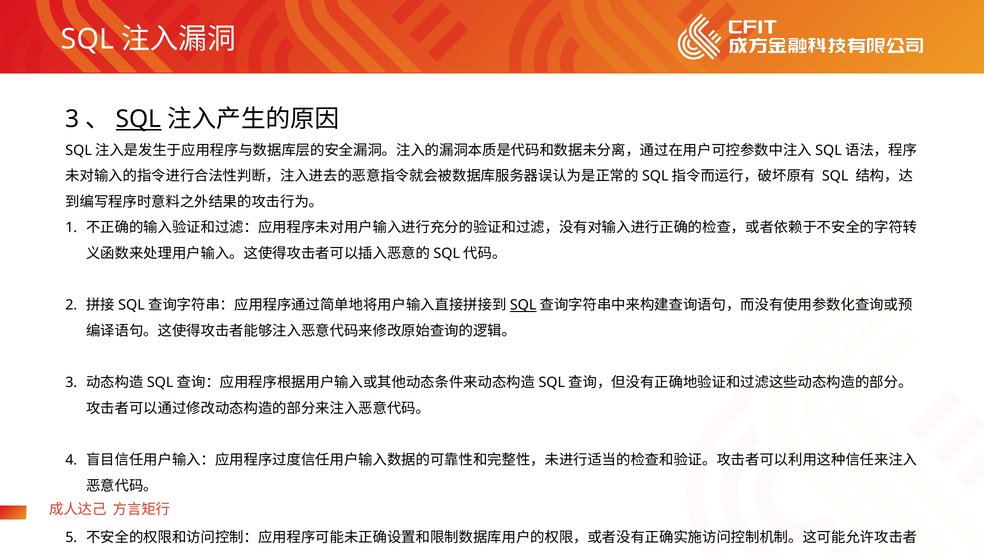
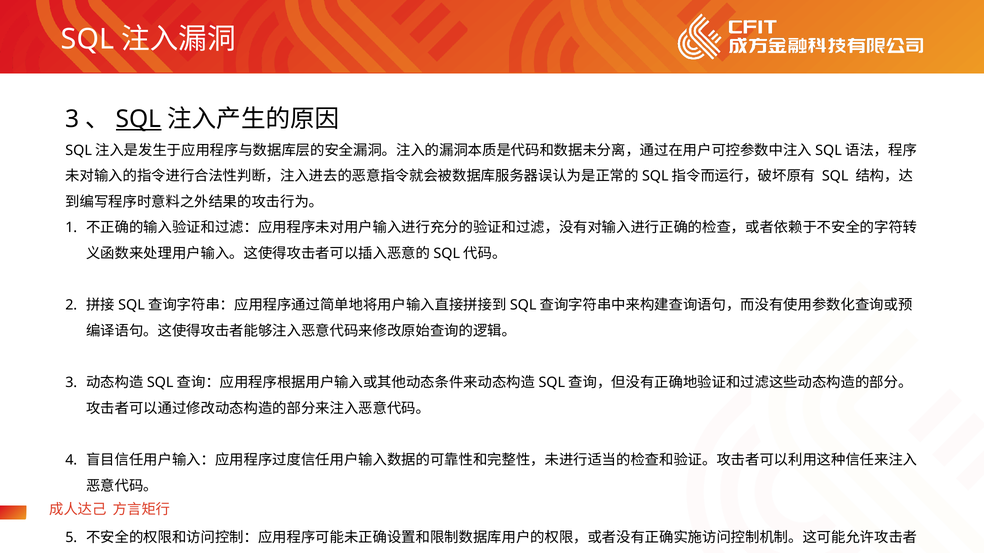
SQL at (523, 305) underline: present -> none
